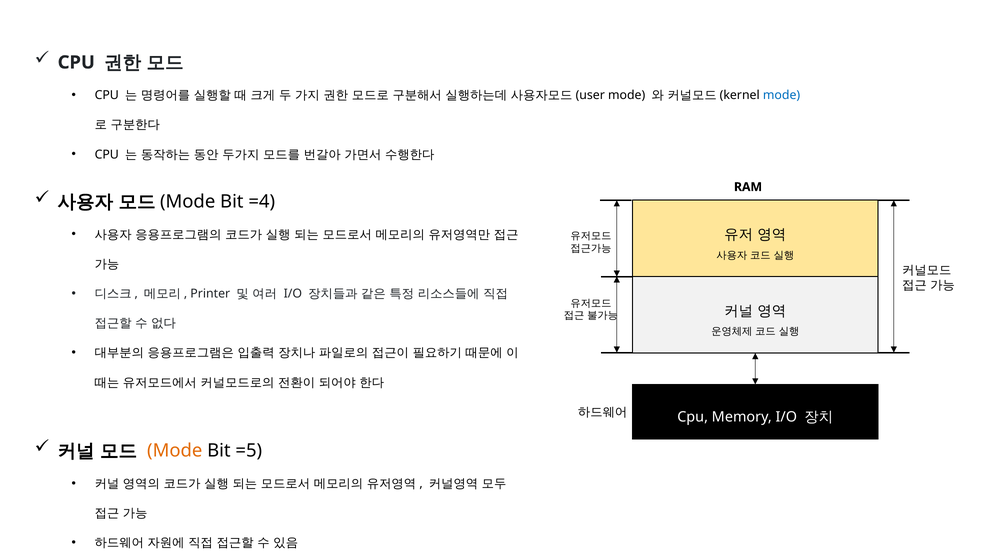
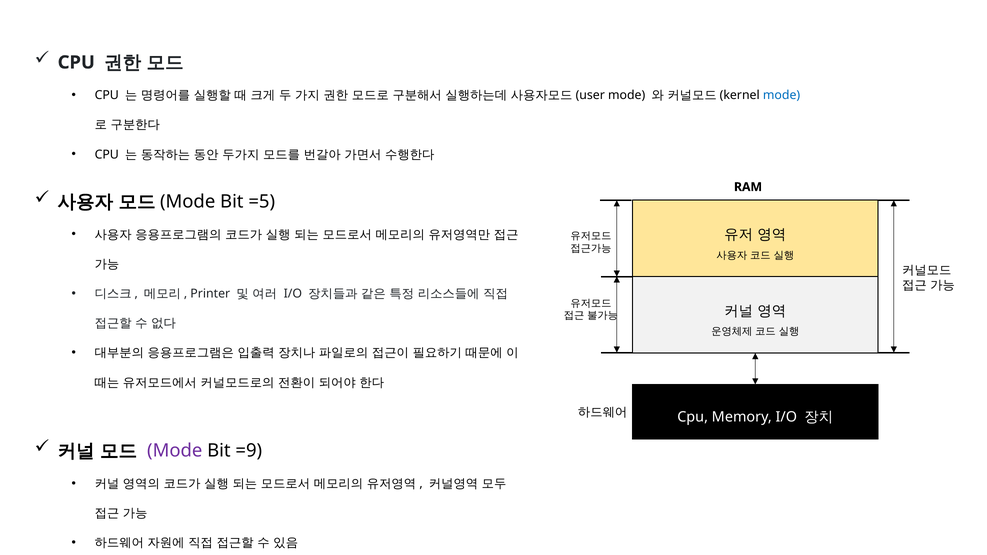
=4: =4 -> =5
Mode at (175, 451) colour: orange -> purple
=5: =5 -> =9
